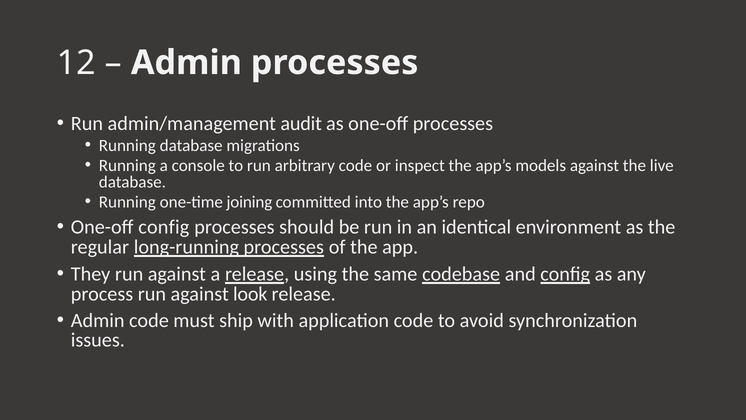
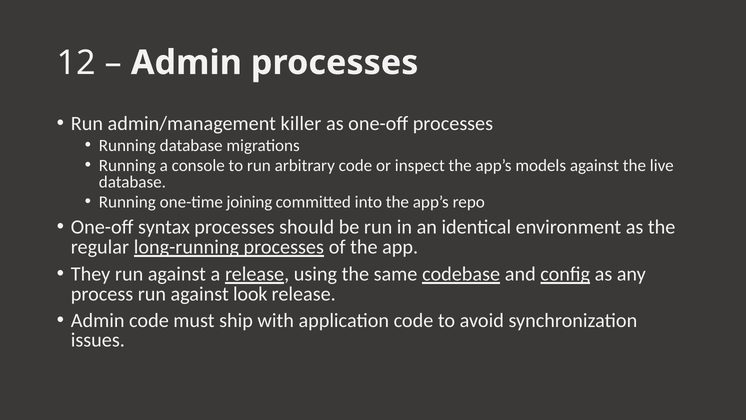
audit: audit -> killer
One-off config: config -> syntax
